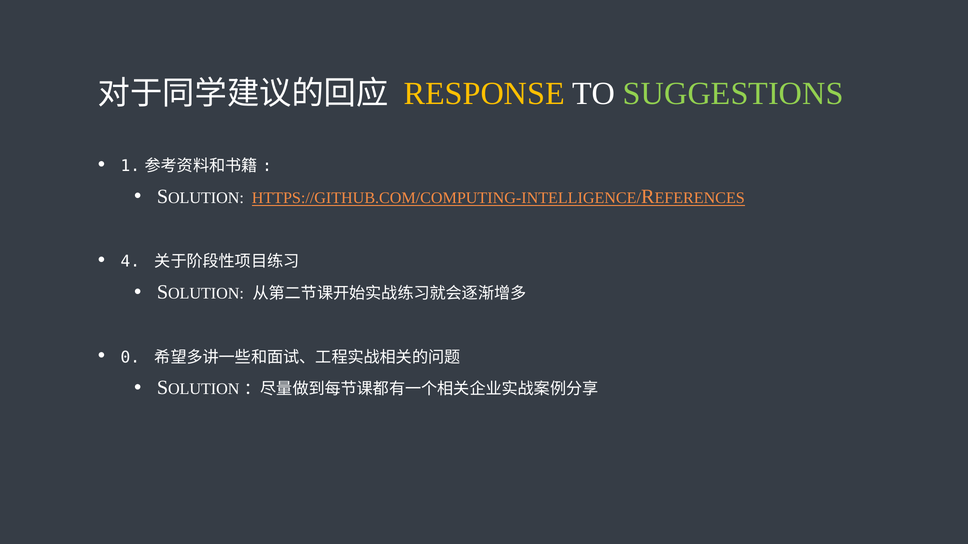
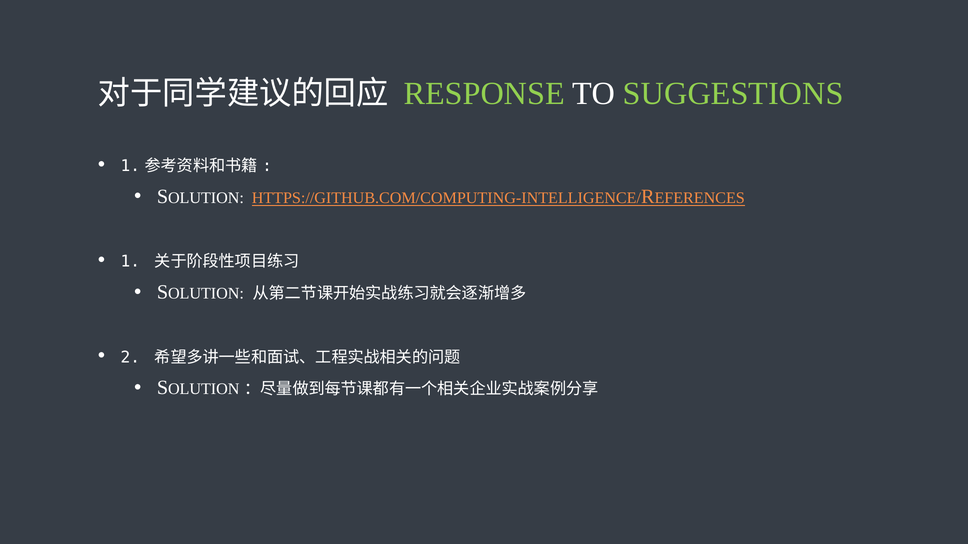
RESPONSE colour: yellow -> light green
4 at (130, 262): 4 -> 1
0: 0 -> 2
